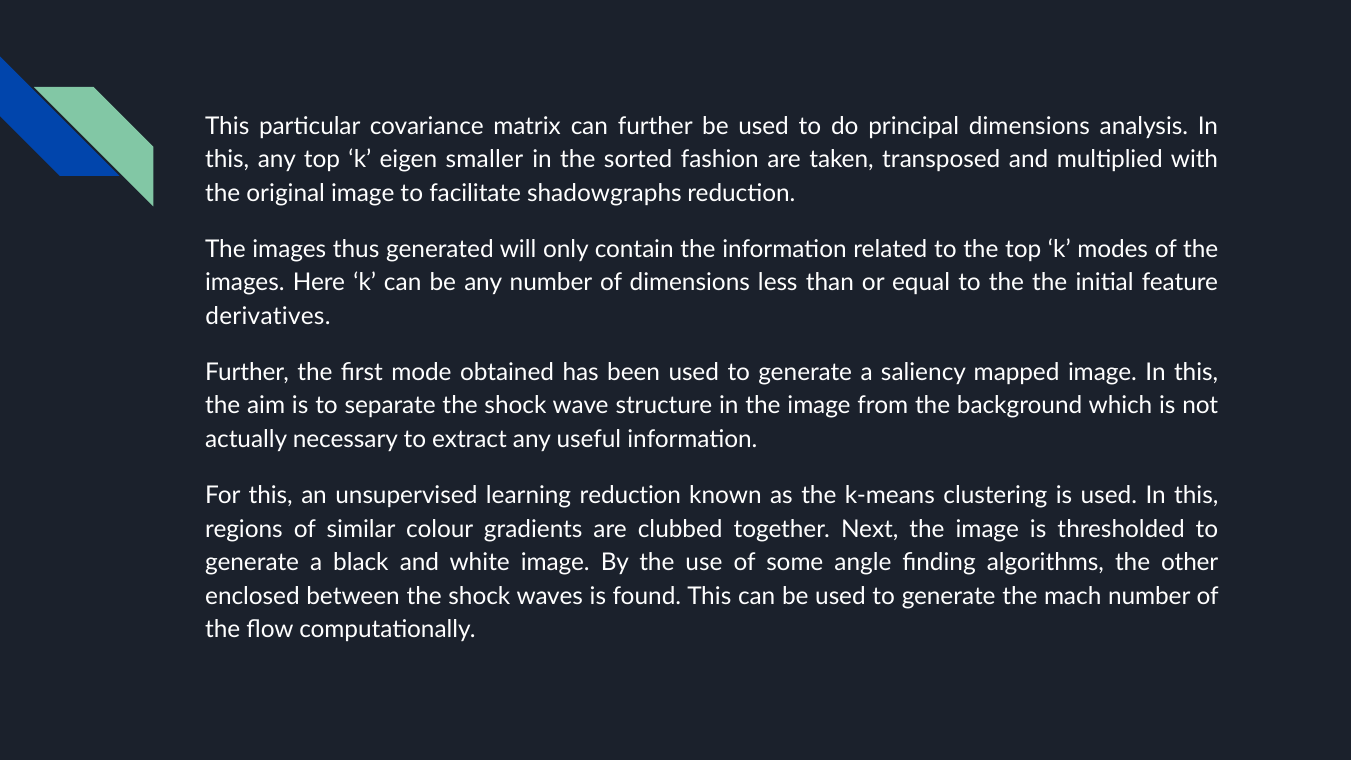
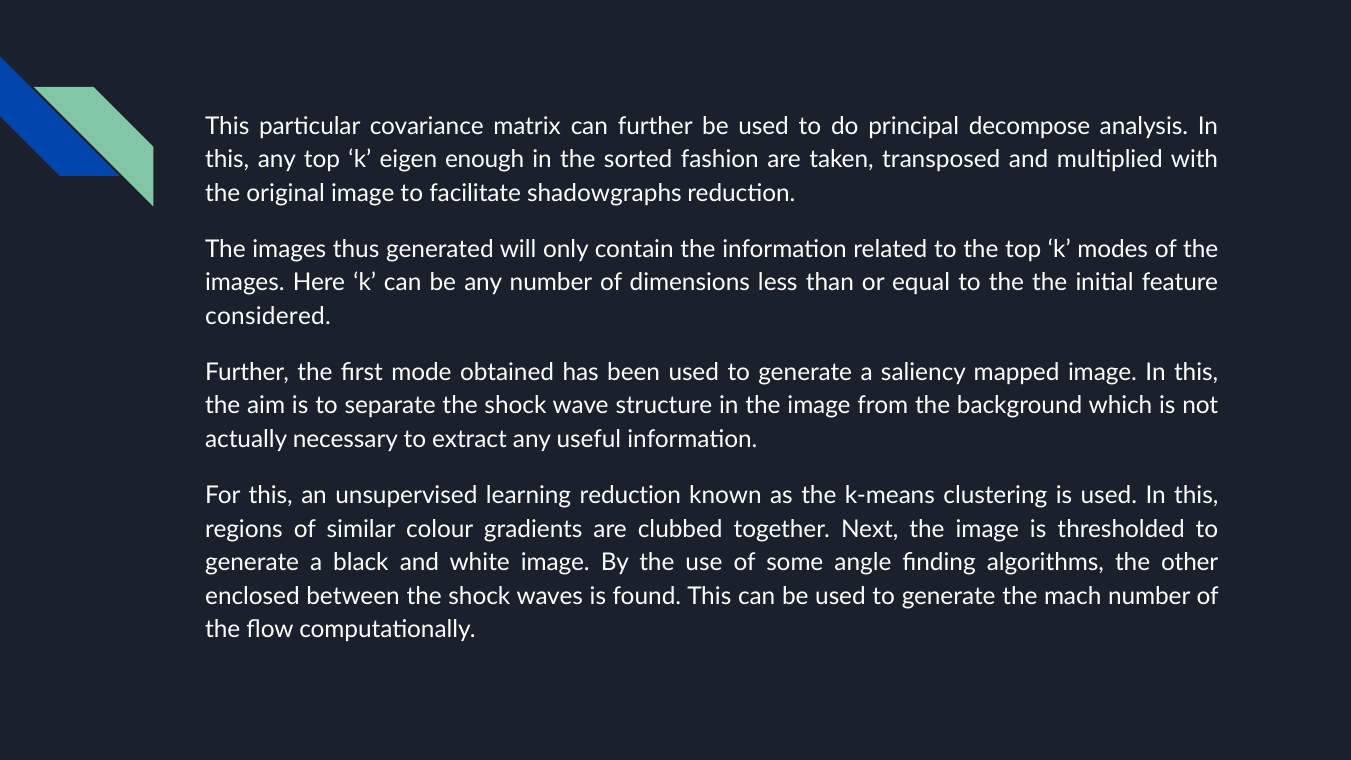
principal dimensions: dimensions -> decompose
smaller: smaller -> enough
derivatives: derivatives -> considered
